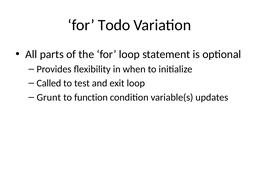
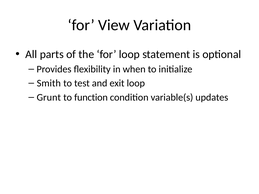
Todo: Todo -> View
Called: Called -> Smith
